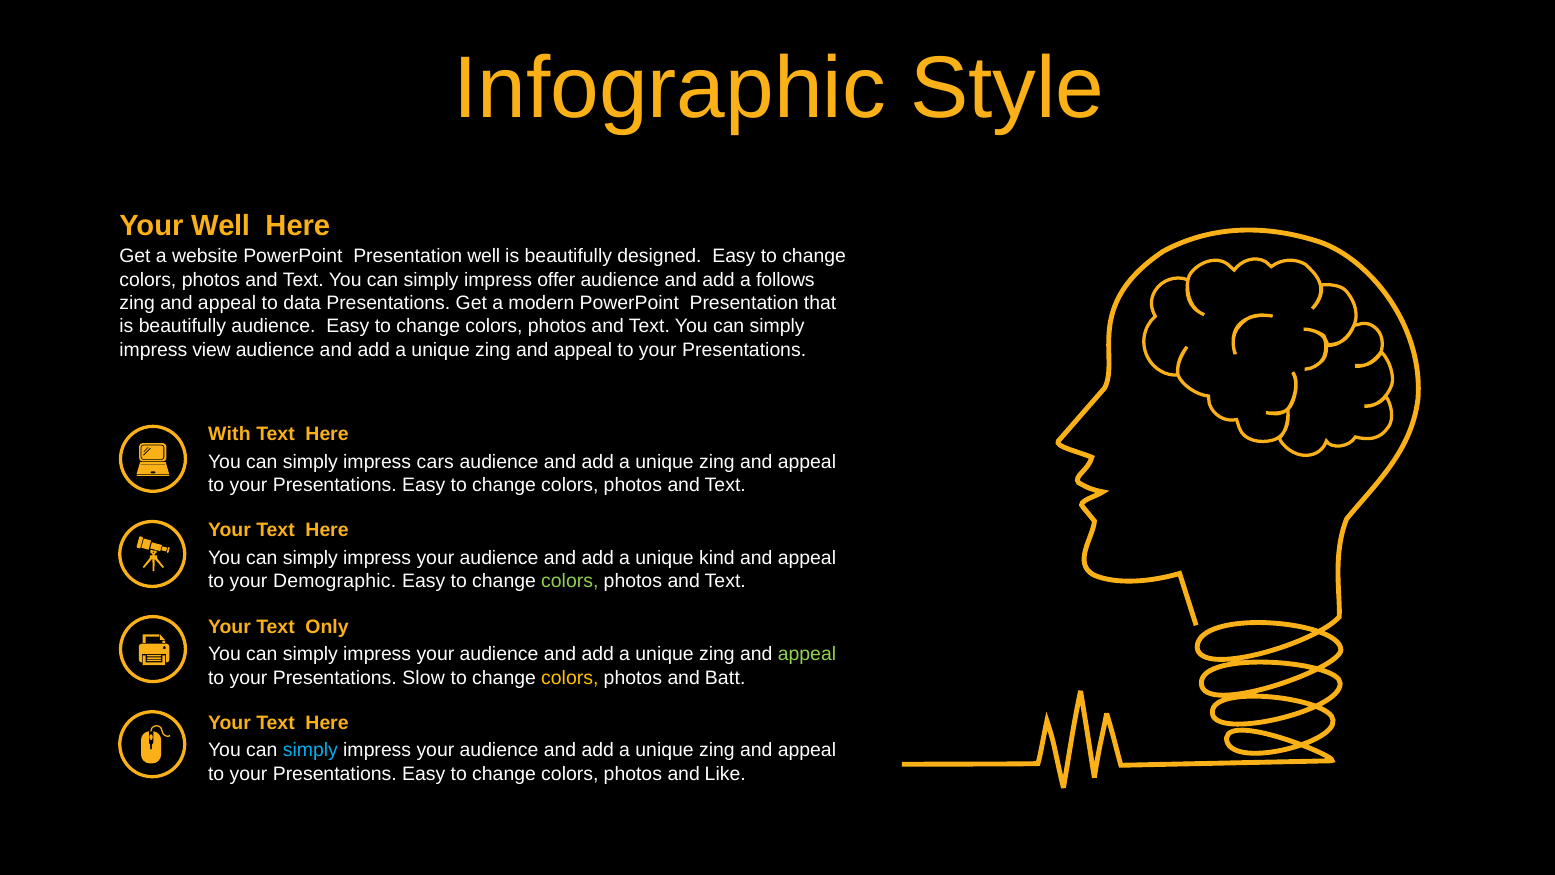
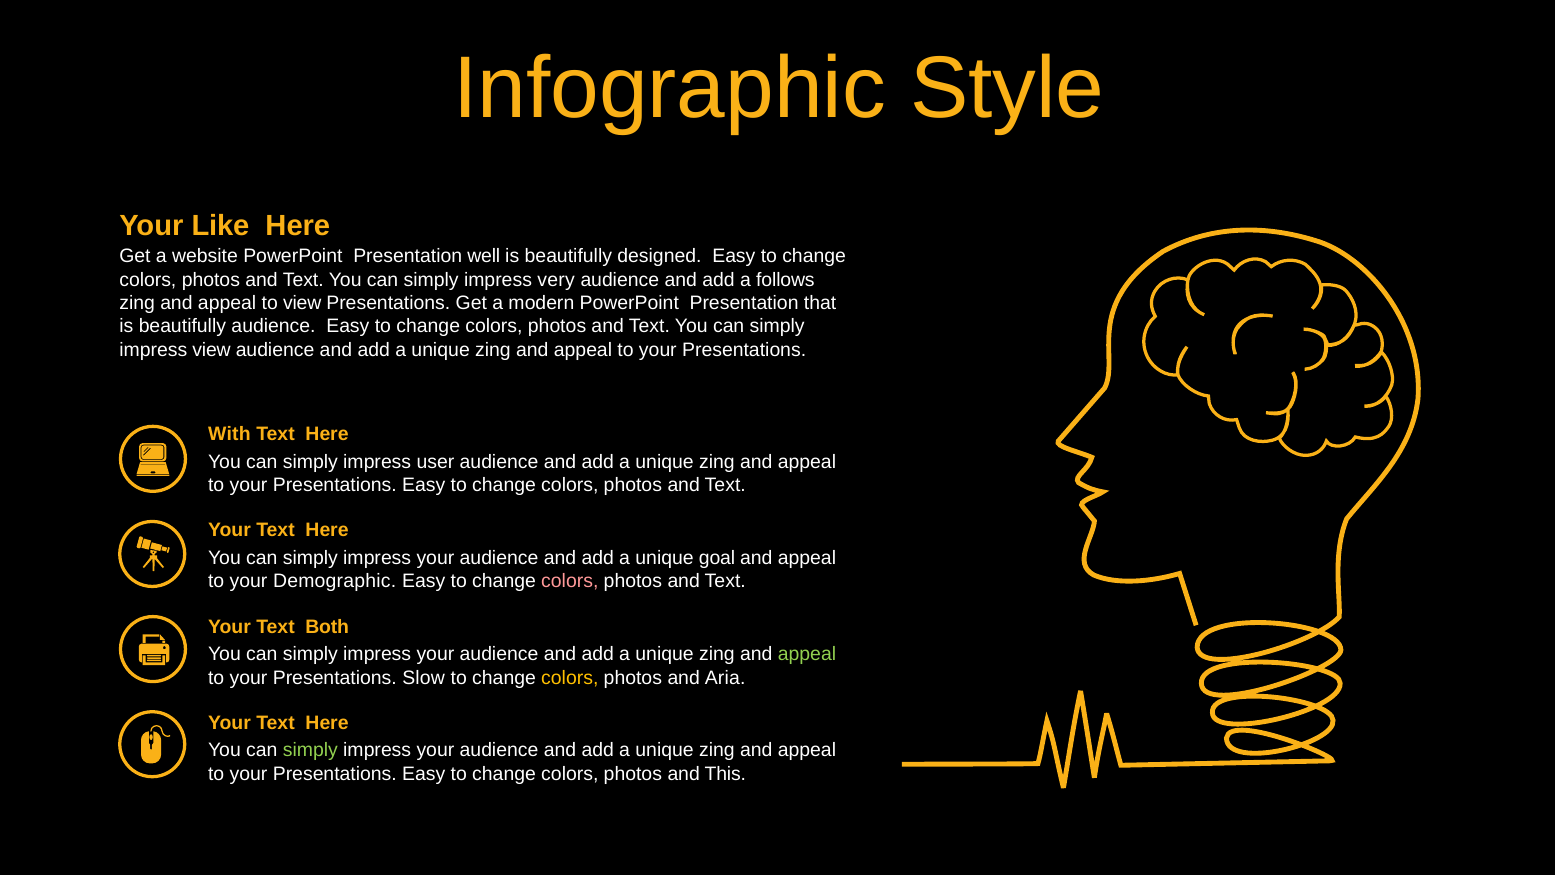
Your Well: Well -> Like
offer: offer -> very
to data: data -> view
cars: cars -> user
kind: kind -> goal
colors at (570, 581) colour: light green -> pink
Only: Only -> Both
Batt: Batt -> Aria
simply at (310, 750) colour: light blue -> light green
Like: Like -> This
